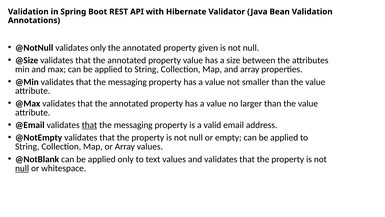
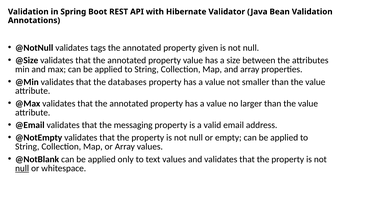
validates only: only -> tags
messaging at (127, 82): messaging -> databases
that at (89, 125) underline: present -> none
